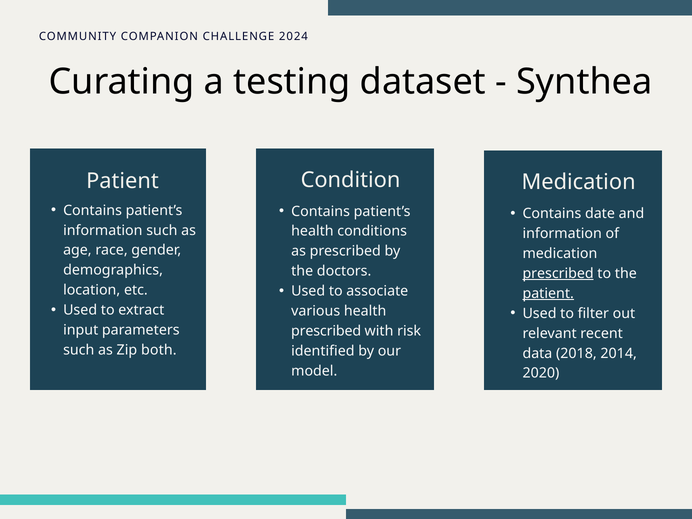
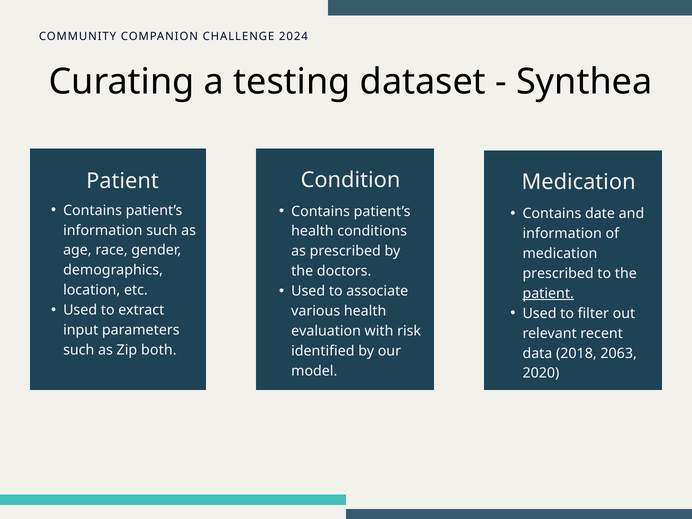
prescribed at (558, 274) underline: present -> none
prescribed at (326, 331): prescribed -> evaluation
2014: 2014 -> 2063
